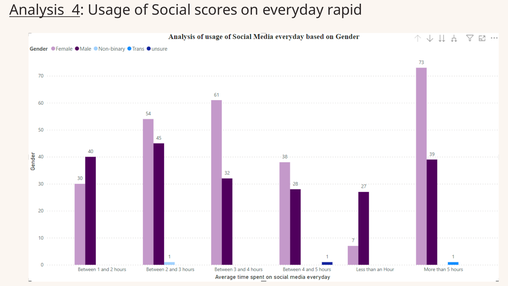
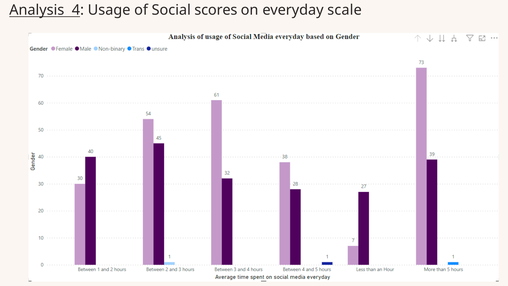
rapid: rapid -> scale
